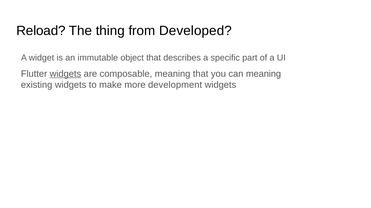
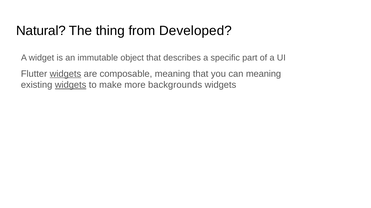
Reload: Reload -> Natural
widgets at (71, 85) underline: none -> present
development: development -> backgrounds
